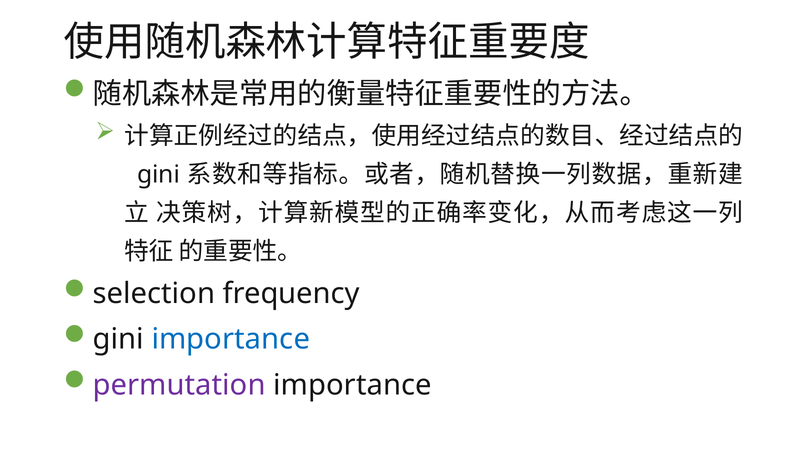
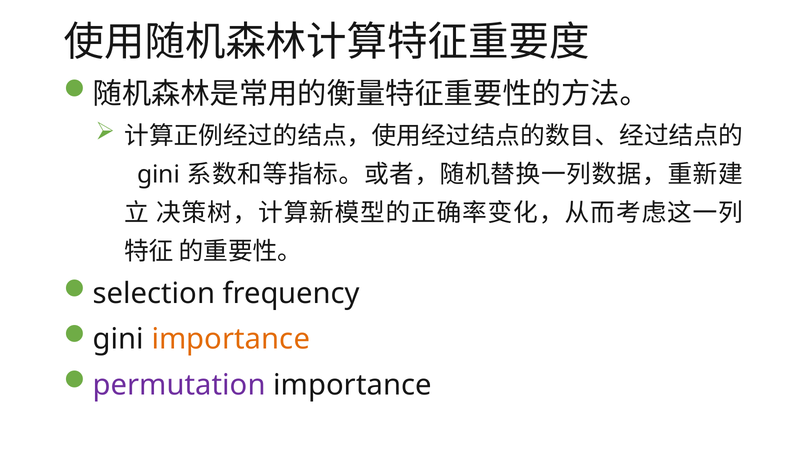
importance at (231, 339) colour: blue -> orange
